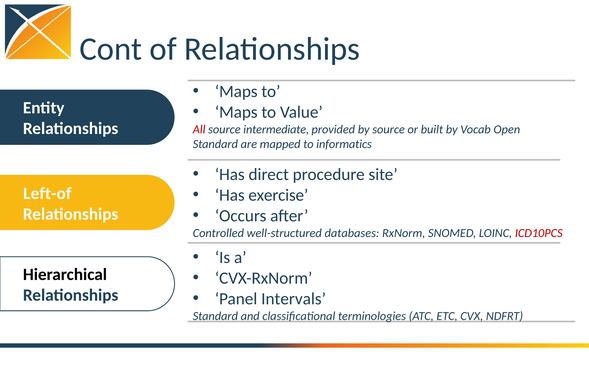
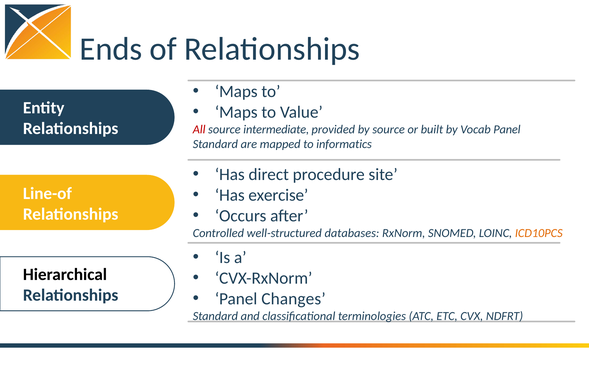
Cont: Cont -> Ends
Vocab Open: Open -> Panel
Left-of: Left-of -> Line-of
ICD10PCS colour: red -> orange
Intervals: Intervals -> Changes
